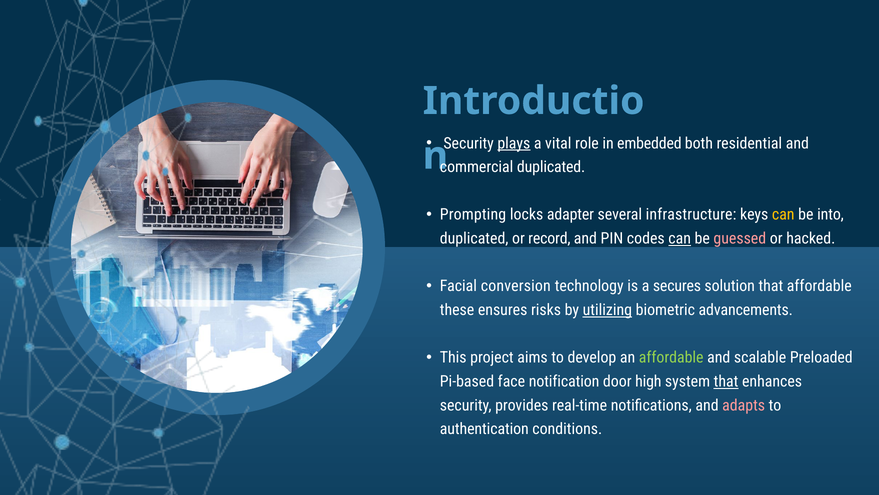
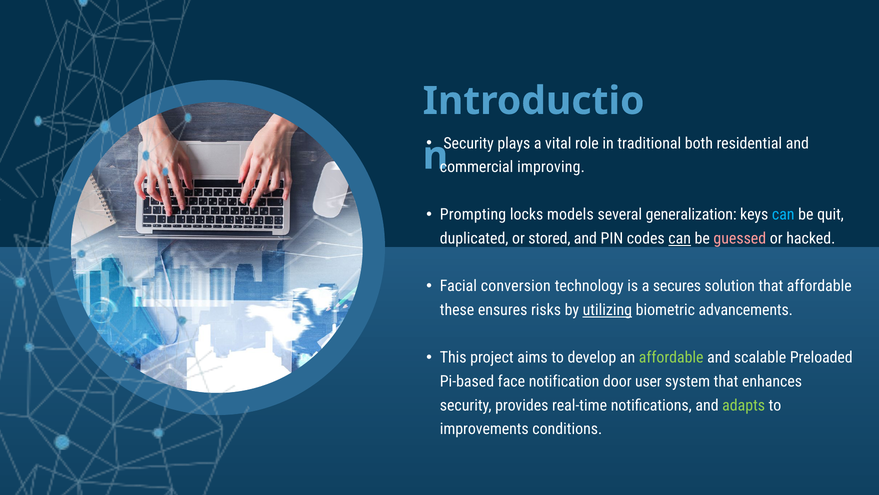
plays underline: present -> none
embedded: embedded -> traditional
commercial duplicated: duplicated -> improving
adapter: adapter -> models
infrastructure: infrastructure -> generalization
can at (783, 214) colour: yellow -> light blue
into: into -> quit
record: record -> stored
high: high -> user
that at (726, 381) underline: present -> none
adapts colour: pink -> light green
authentication: authentication -> improvements
